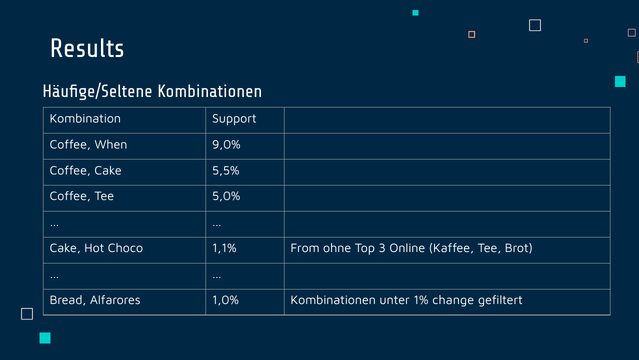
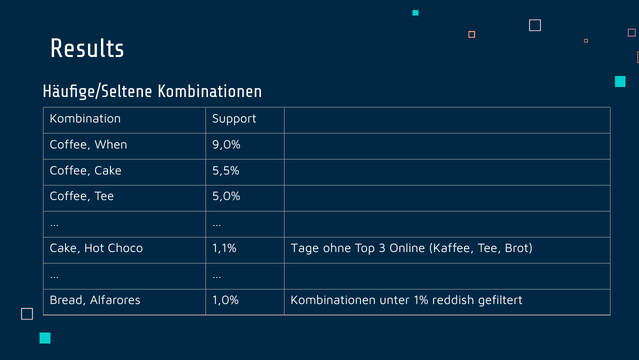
From: From -> Tage
change: change -> reddish
